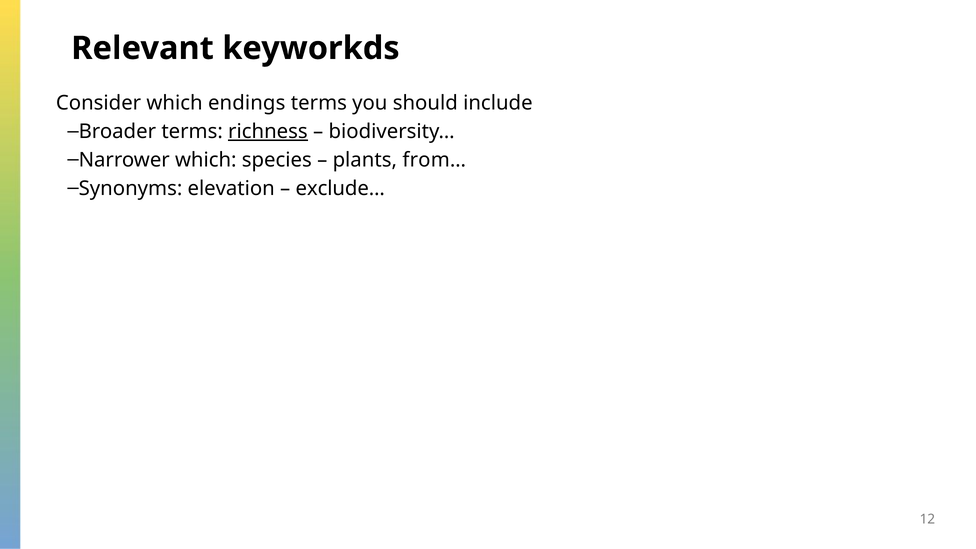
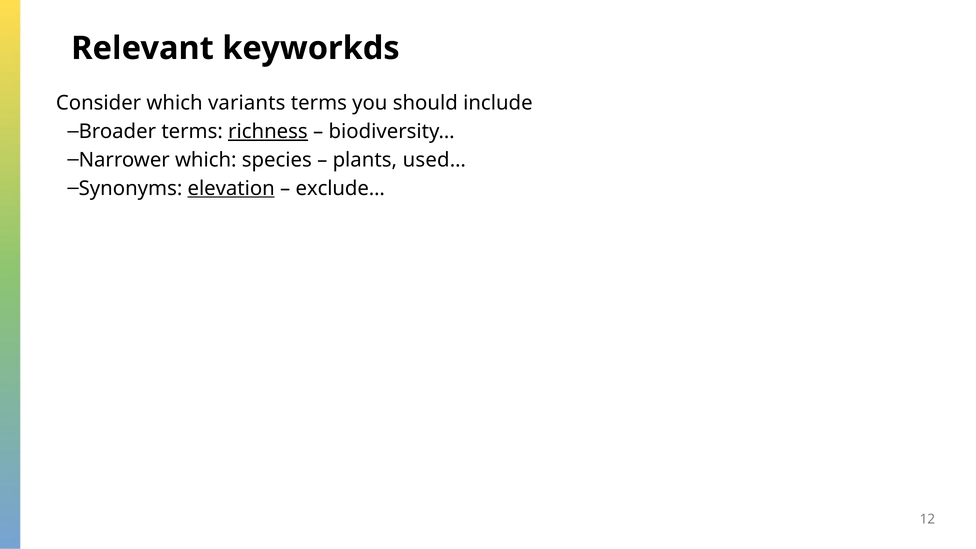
endings: endings -> variants
from…: from… -> used…
elevation underline: none -> present
